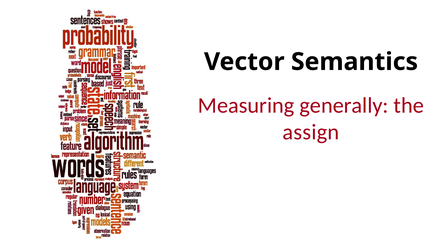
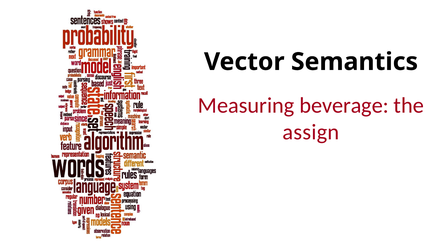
generally: generally -> beverage
